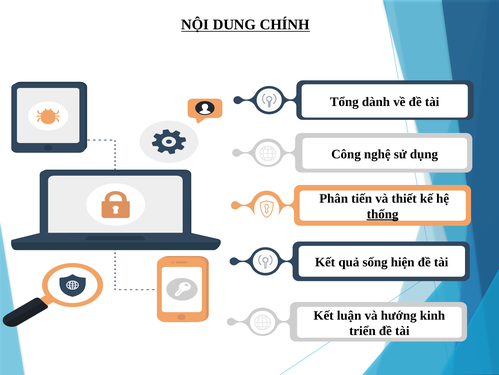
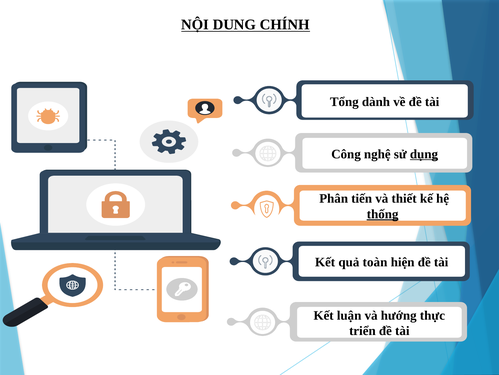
dụng underline: none -> present
sống: sống -> toàn
kinh: kinh -> thực
